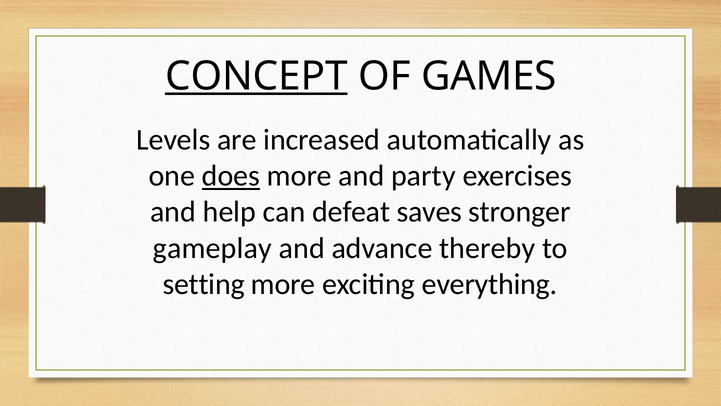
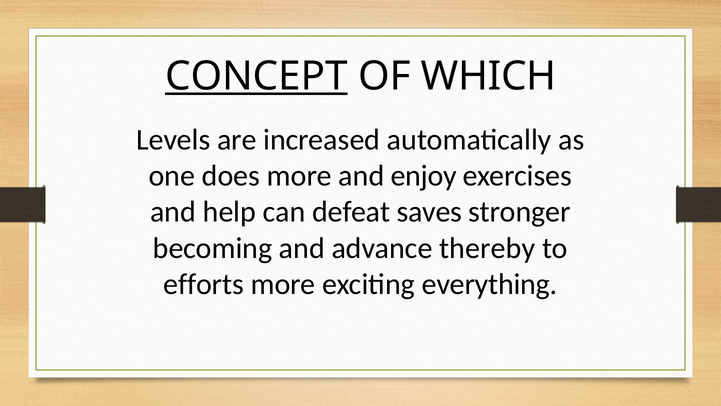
GAMES: GAMES -> WHICH
does underline: present -> none
party: party -> enjoy
gameplay: gameplay -> becoming
setting: setting -> efforts
